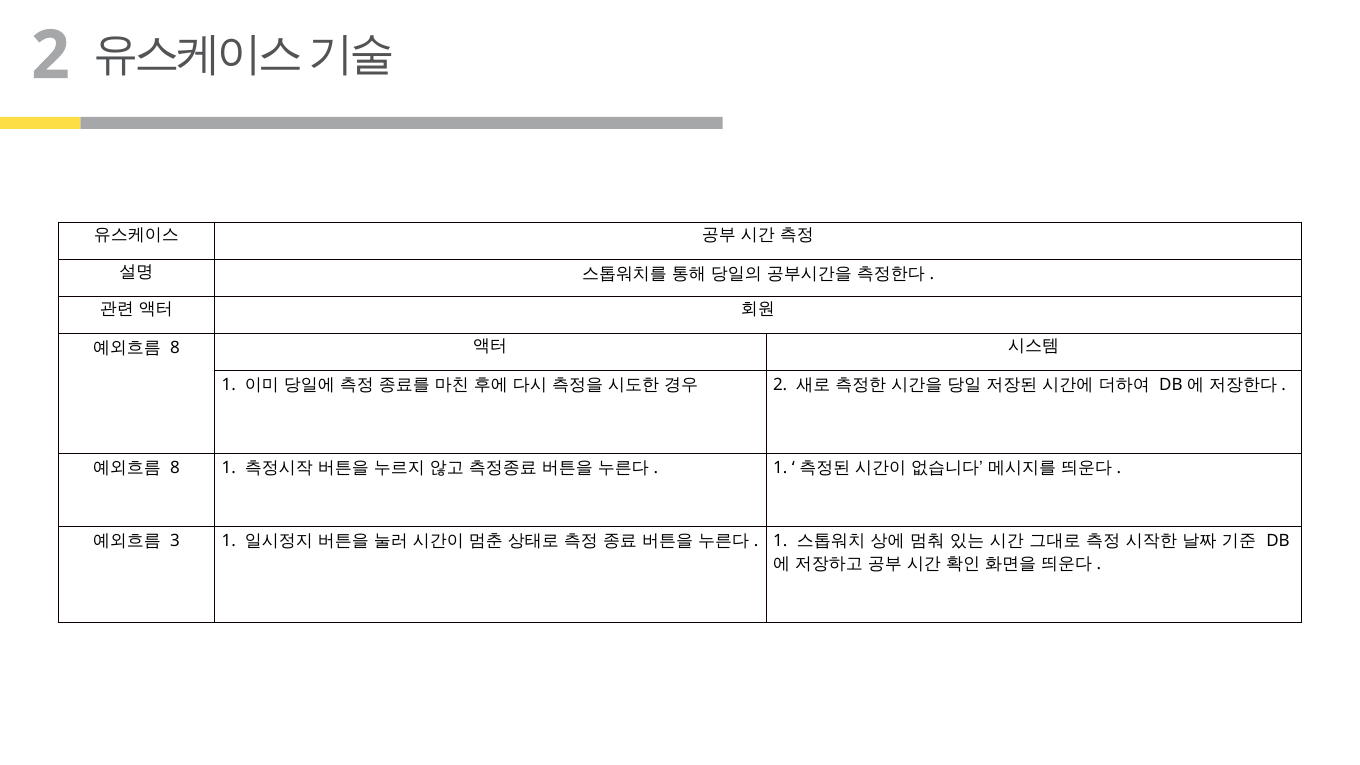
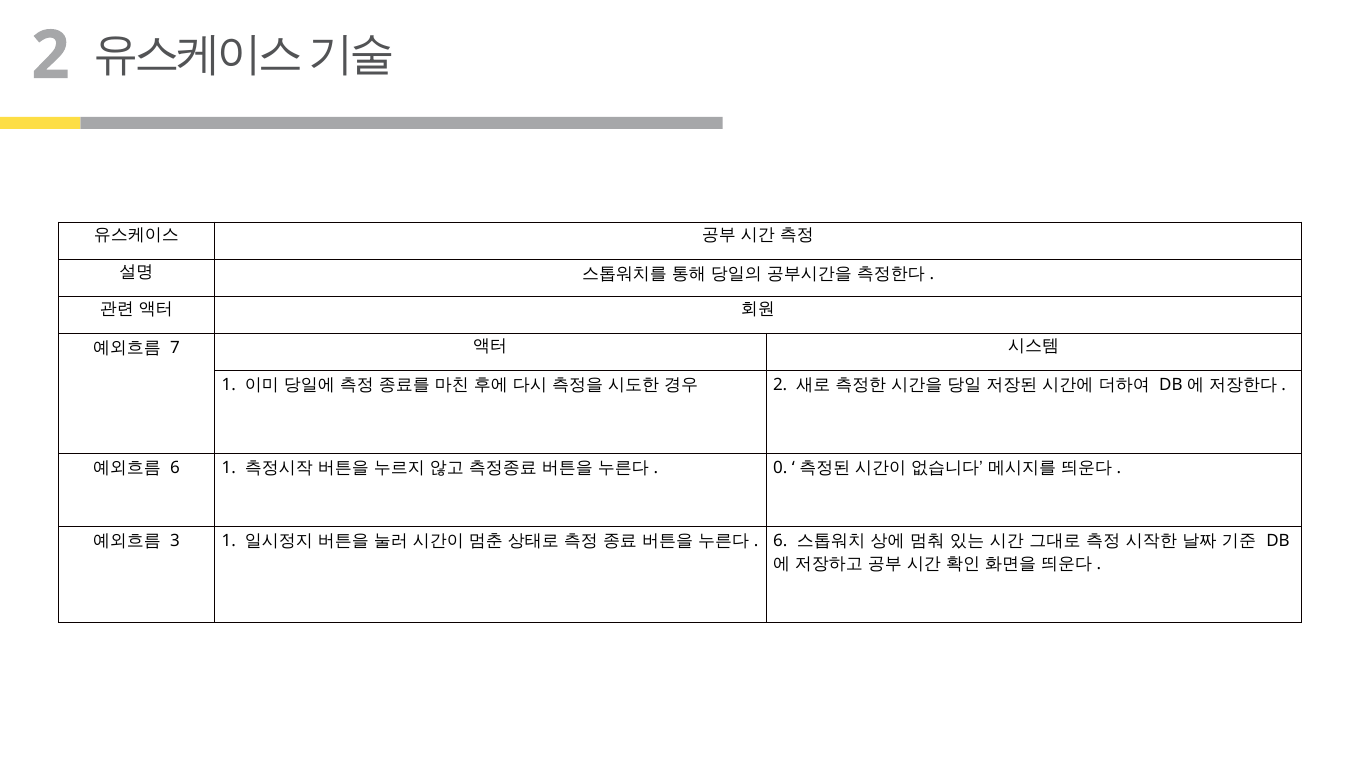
8 at (175, 348): 8 -> 7
8 at (175, 468): 8 -> 6
1 at (780, 468): 1 -> 0
1 at (780, 541): 1 -> 6
